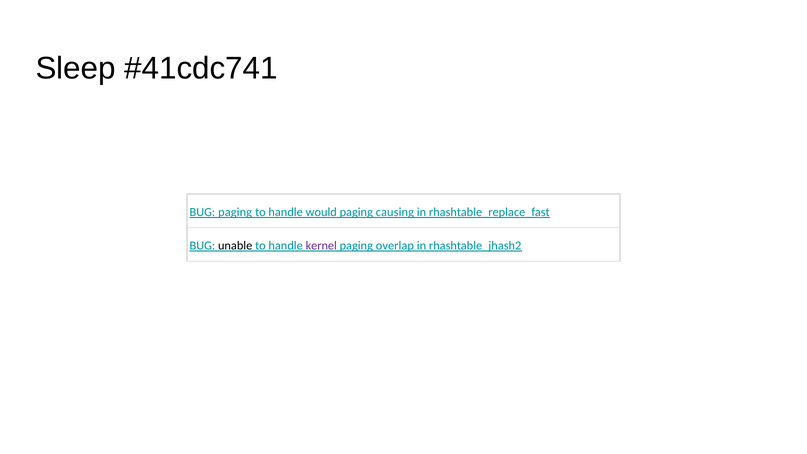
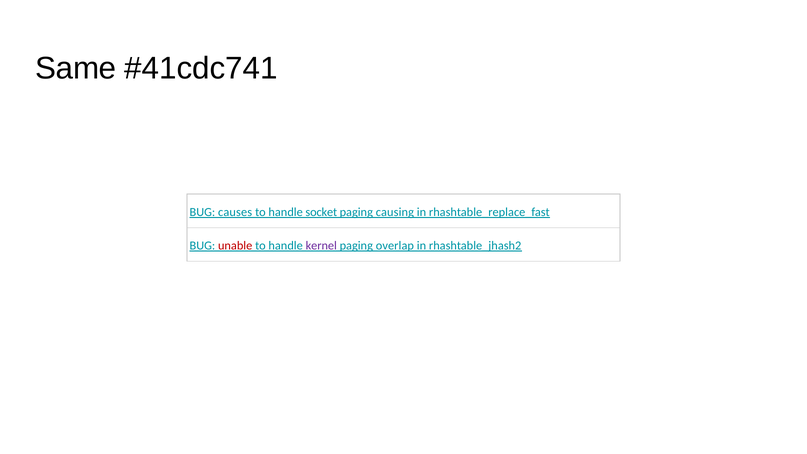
Sleep: Sleep -> Same
BUG paging: paging -> causes
would: would -> socket
unable colour: black -> red
